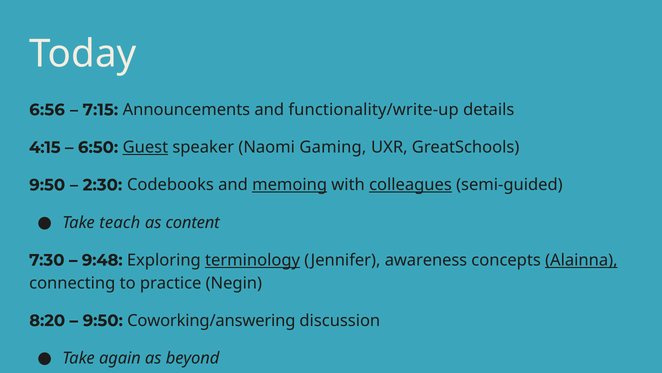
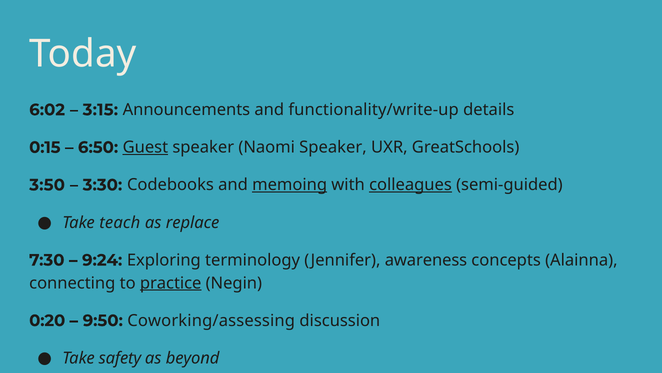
6:56: 6:56 -> 6:02
7:15: 7:15 -> 3:15
4:15: 4:15 -> 0:15
Naomi Gaming: Gaming -> Speaker
9:50 at (47, 185): 9:50 -> 3:50
2:30: 2:30 -> 3:30
content: content -> replace
9:48: 9:48 -> 9:24
terminology underline: present -> none
Alainna underline: present -> none
practice underline: none -> present
8:20: 8:20 -> 0:20
Coworking/answering: Coworking/answering -> Coworking/assessing
again: again -> safety
